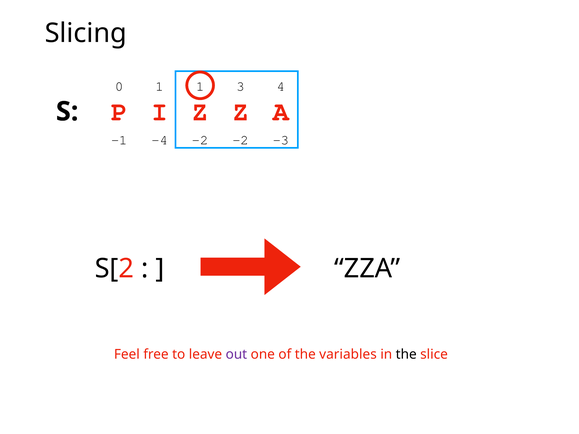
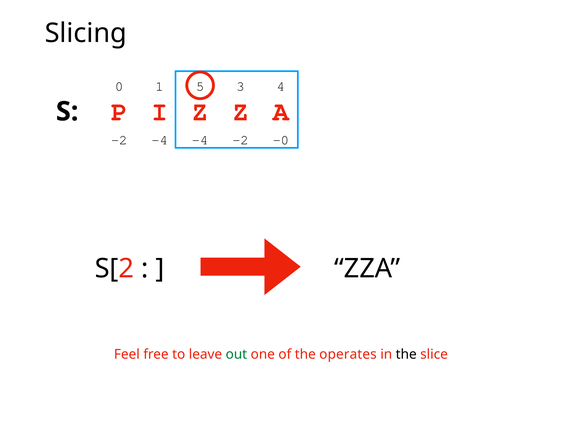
1 1: 1 -> 5
-1 at (119, 140): -1 -> -2
-4 -2: -2 -> -4
-3: -3 -> -0
out colour: purple -> green
variables: variables -> operates
